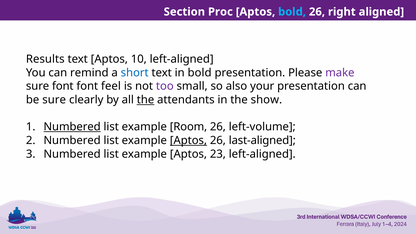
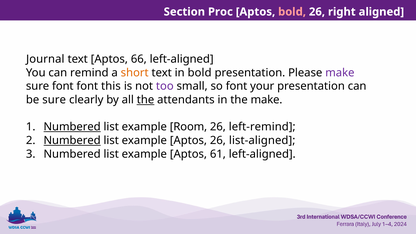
bold at (292, 12) colour: light blue -> pink
Results: Results -> Journal
10: 10 -> 66
short colour: blue -> orange
feel: feel -> this
so also: also -> font
the show: show -> make
left-volume: left-volume -> left-remind
Numbered at (72, 140) underline: none -> present
Aptos at (188, 140) underline: present -> none
last-aligned: last-aligned -> list-aligned
23: 23 -> 61
